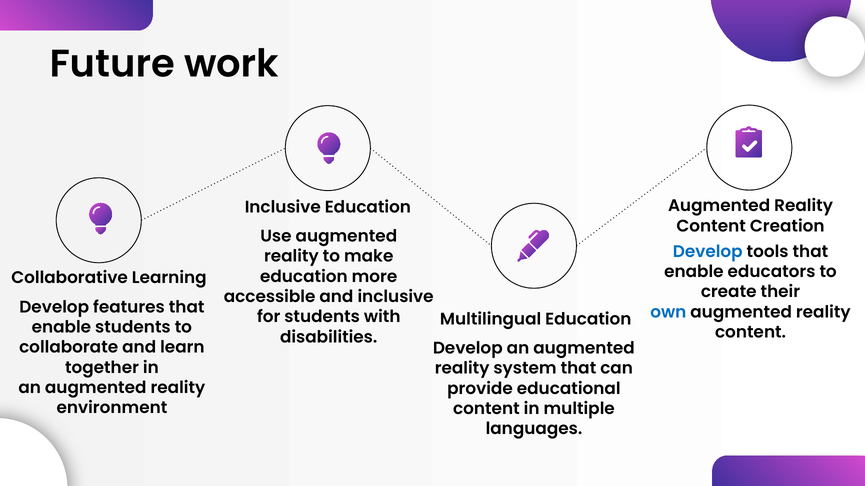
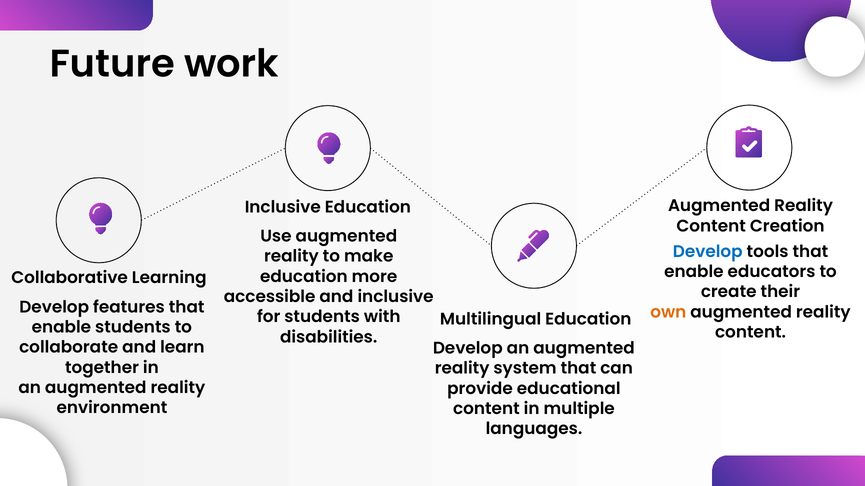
own colour: blue -> orange
